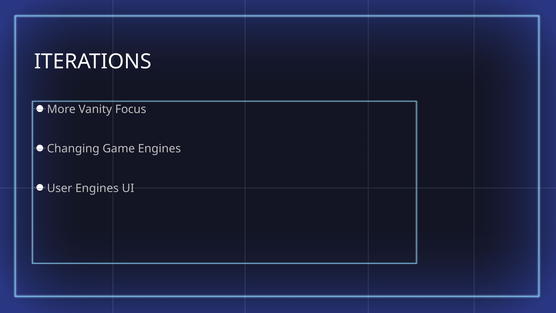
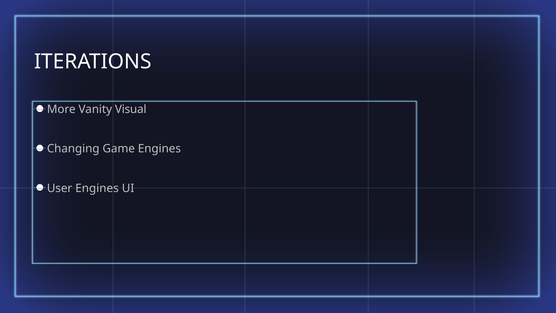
Focus: Focus -> Visual
